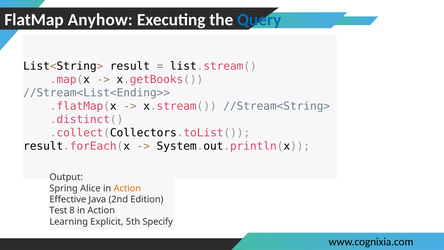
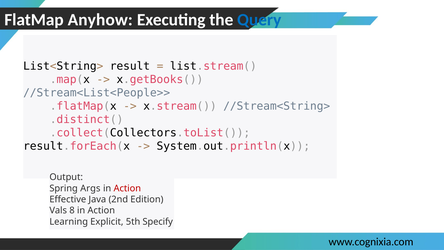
//Stream<List<Ending>>: //Stream<List<Ending>> -> //Stream<List<People>>
Alice: Alice -> Args
Action at (127, 188) colour: orange -> red
Test: Test -> Vals
